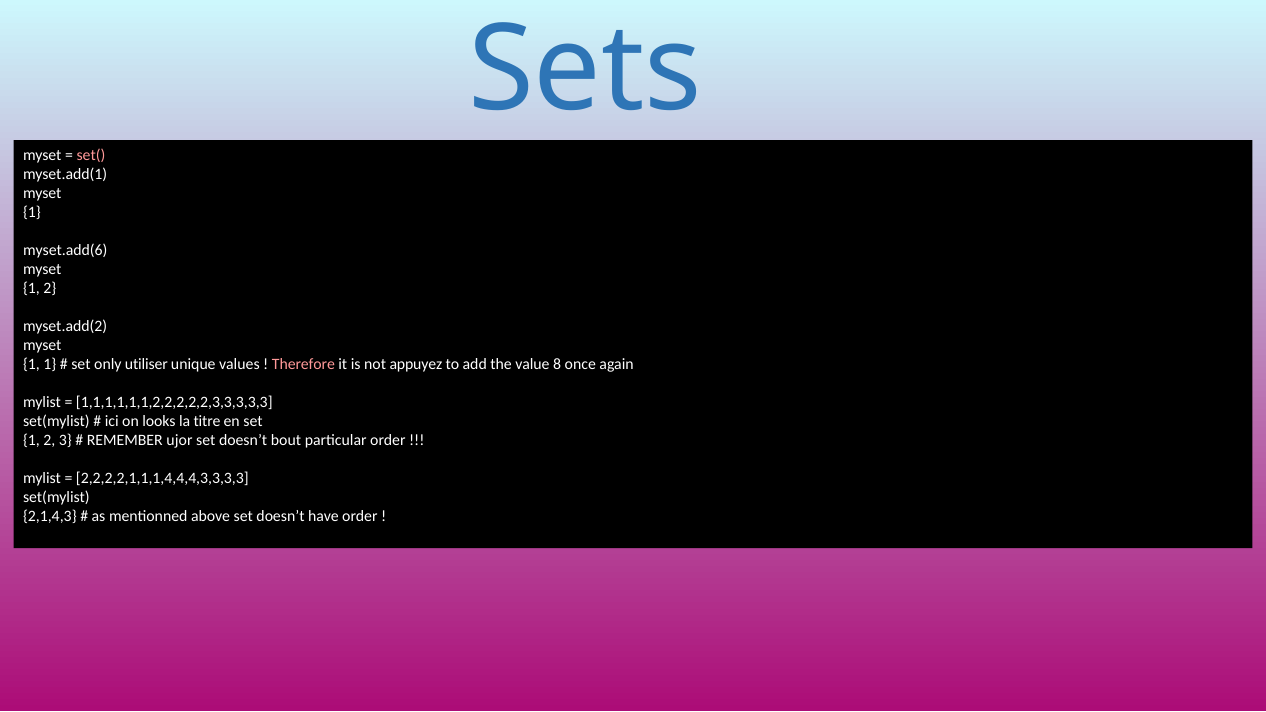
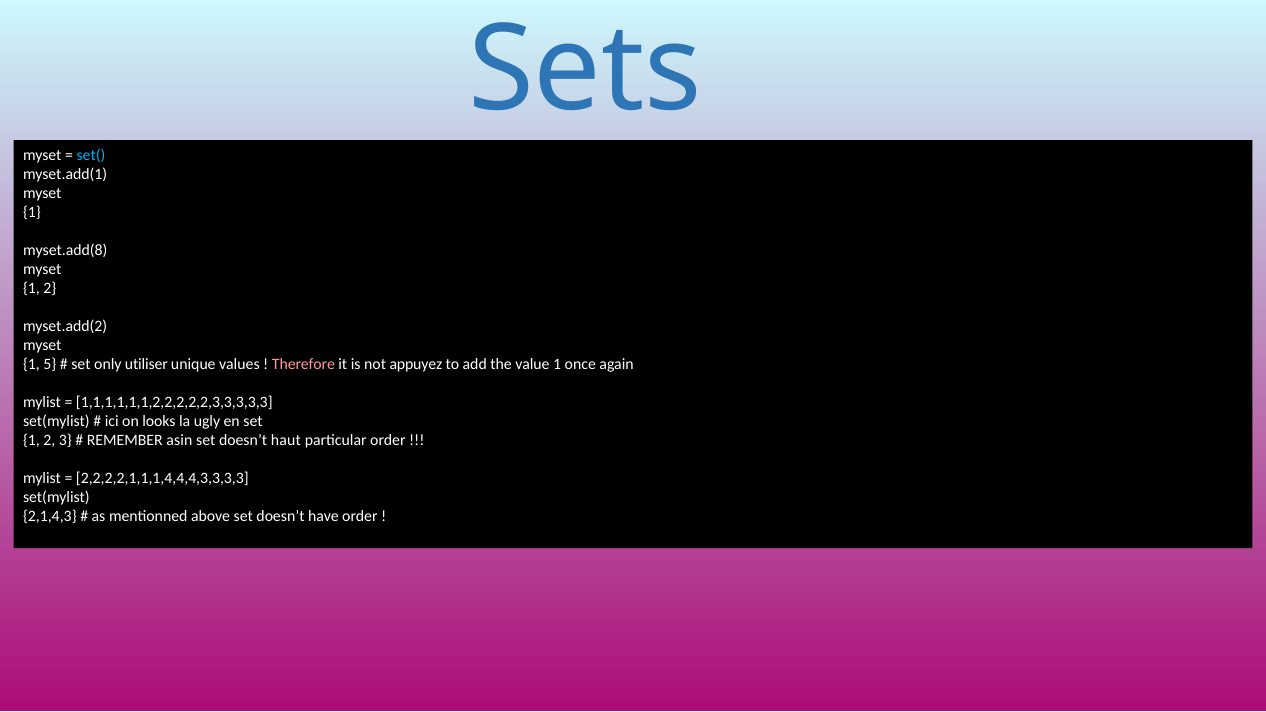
set( colour: pink -> light blue
myset.add(6: myset.add(6 -> myset.add(8
1 1: 1 -> 5
value 8: 8 -> 1
titre: titre -> ugly
ujor: ujor -> asin
bout: bout -> haut
